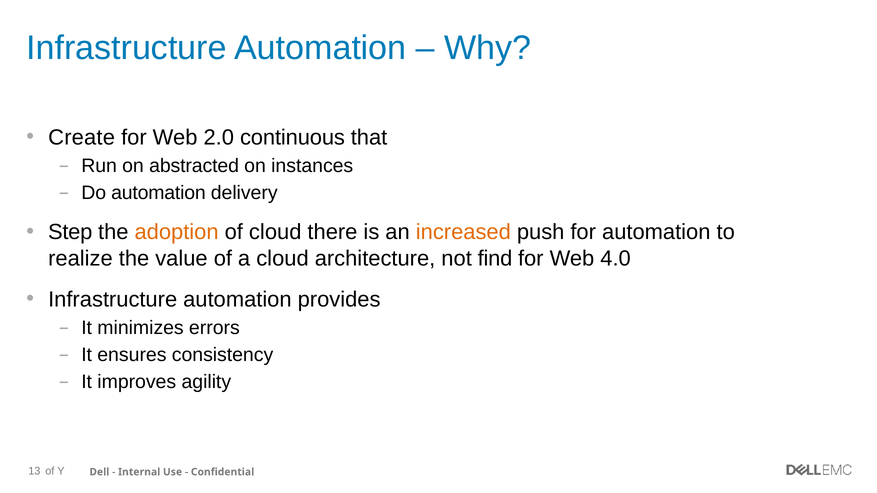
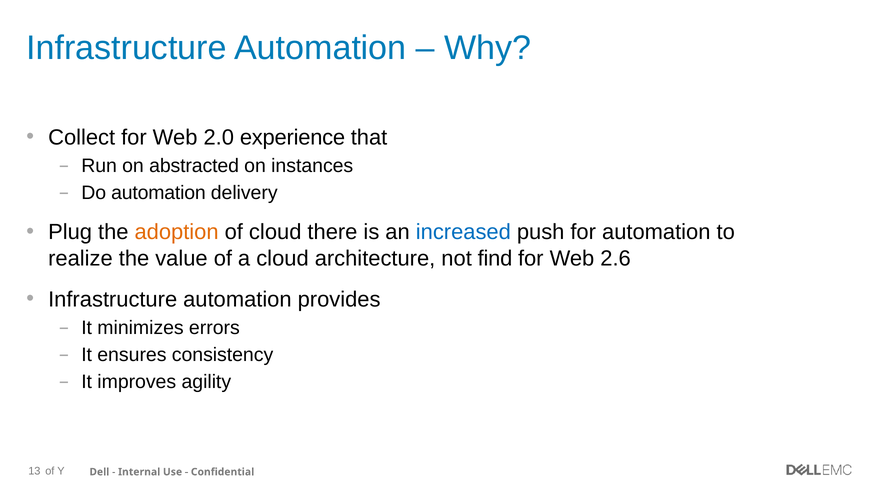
Create: Create -> Collect
continuous: continuous -> experience
Step: Step -> Plug
increased colour: orange -> blue
4.0: 4.0 -> 2.6
